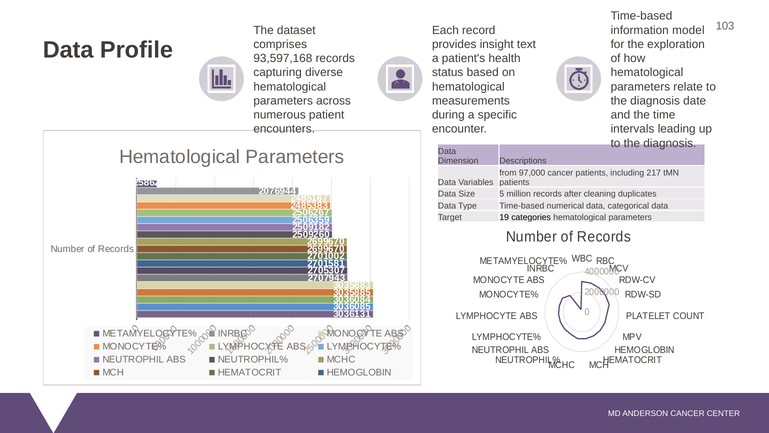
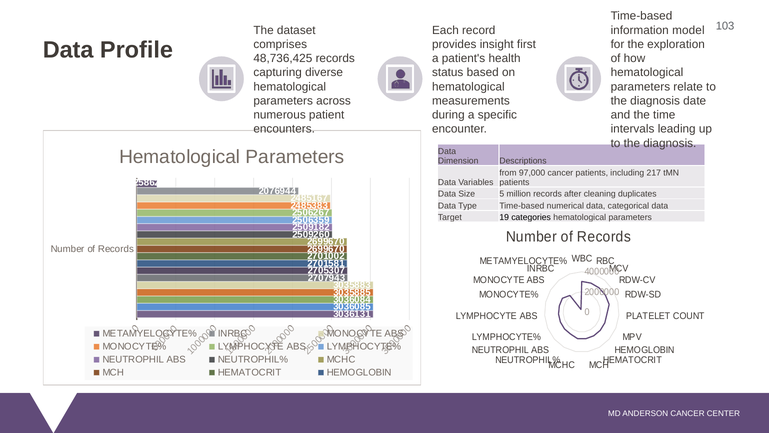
text: text -> first
93,597,168: 93,597,168 -> 48,736,425
